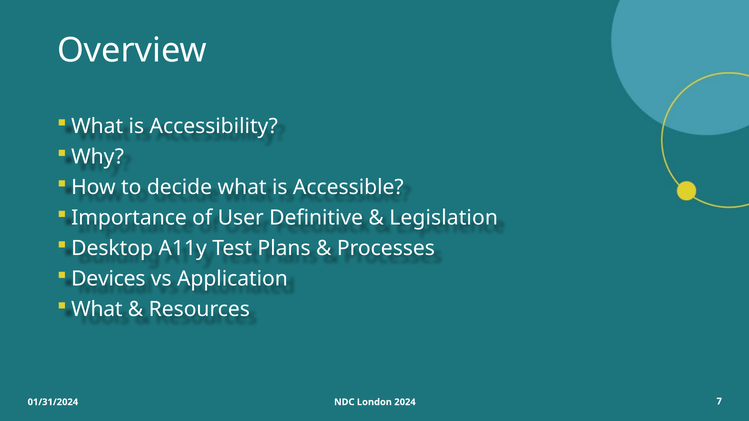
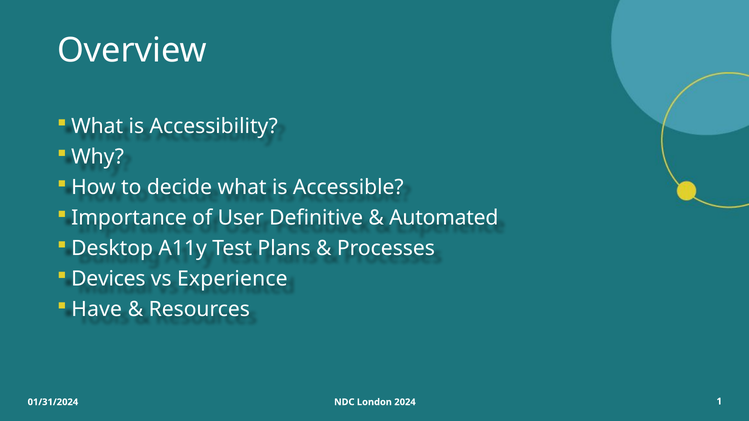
Legislation: Legislation -> Automated
Application: Application -> Experience
What at (97, 310): What -> Have
7: 7 -> 1
